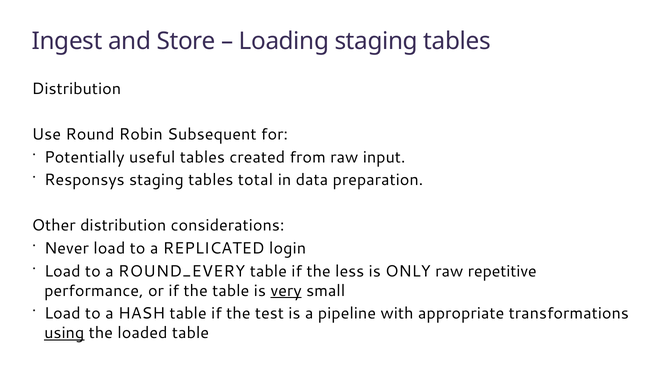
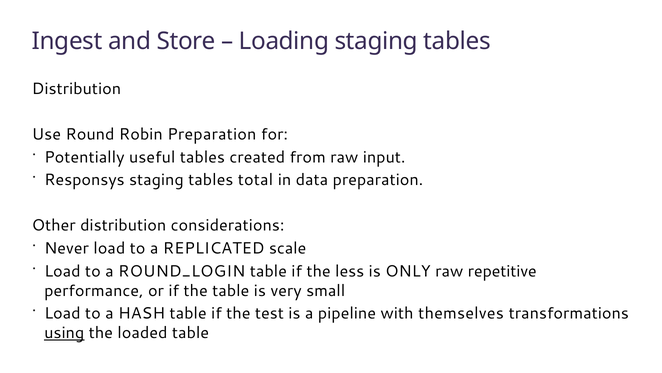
Robin Subsequent: Subsequent -> Preparation
login: login -> scale
ROUND_EVERY: ROUND_EVERY -> ROUND_LOGIN
very underline: present -> none
appropriate: appropriate -> themselves
